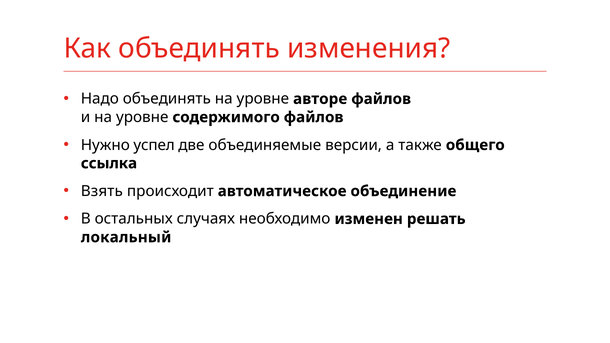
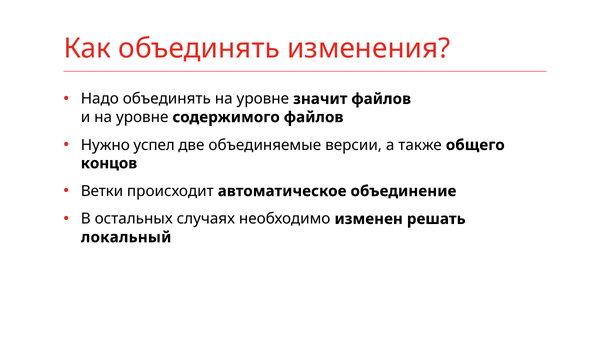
авторе: авторе -> значит
ссылка: ссылка -> концов
Взять: Взять -> Ветки
